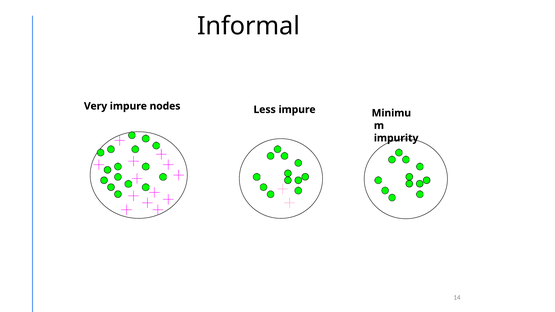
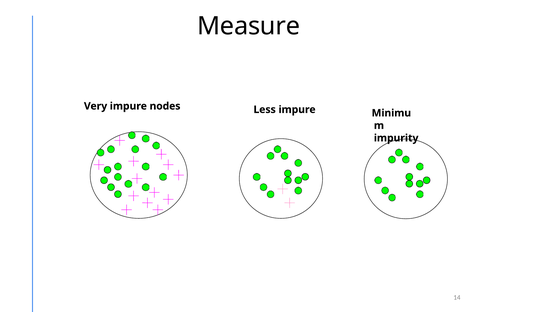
Informal: Informal -> Measure
